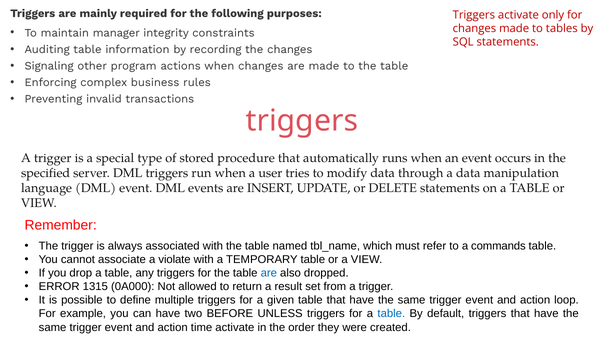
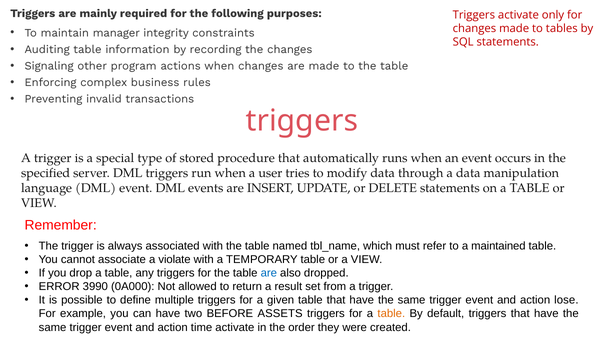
commands: commands -> maintained
1315: 1315 -> 3990
loop: loop -> lose
UNLESS: UNLESS -> ASSETS
table at (391, 314) colour: blue -> orange
